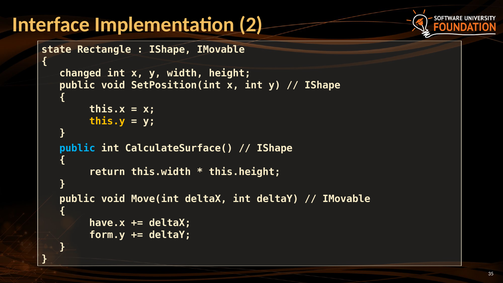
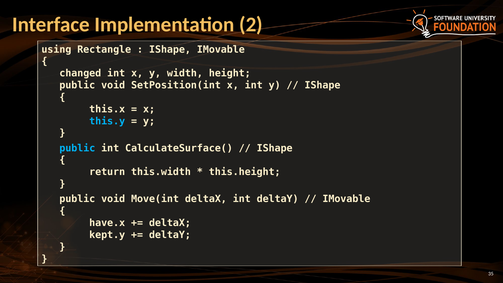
state: state -> using
this.y colour: yellow -> light blue
form.y: form.y -> kept.y
